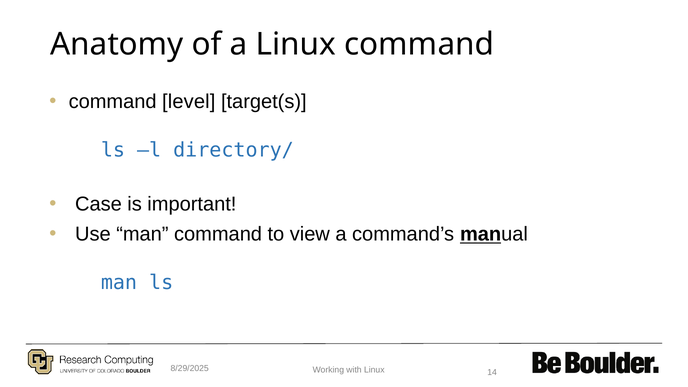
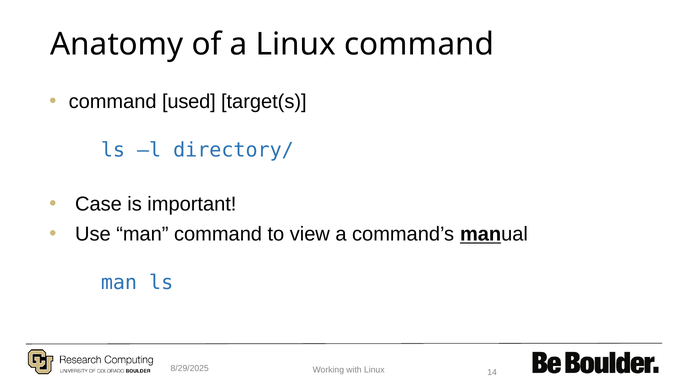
level: level -> used
